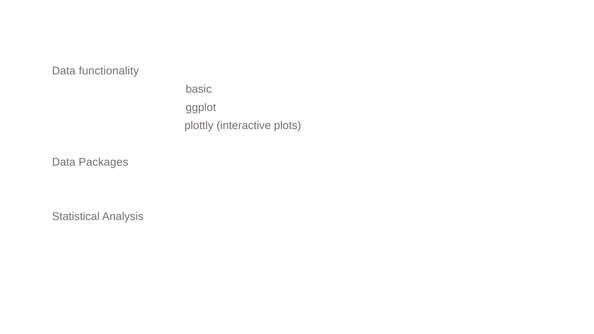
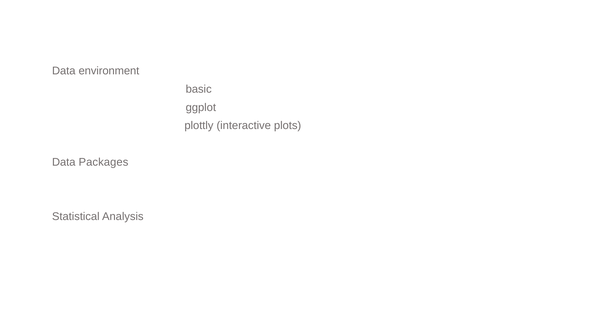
functionality: functionality -> environment
